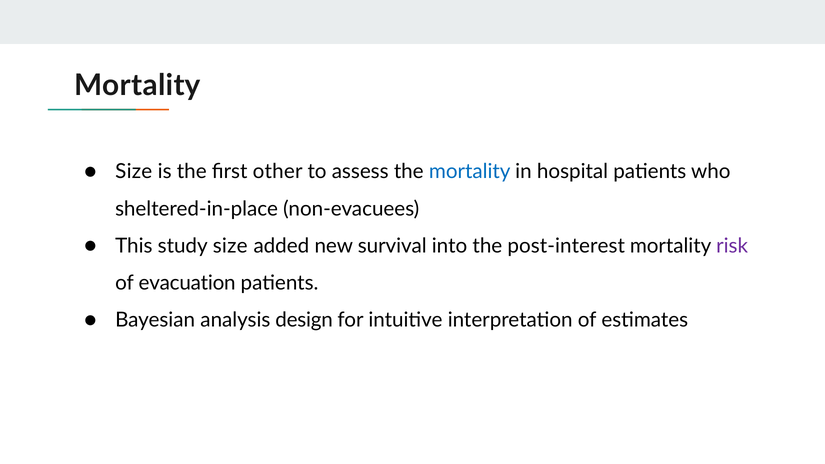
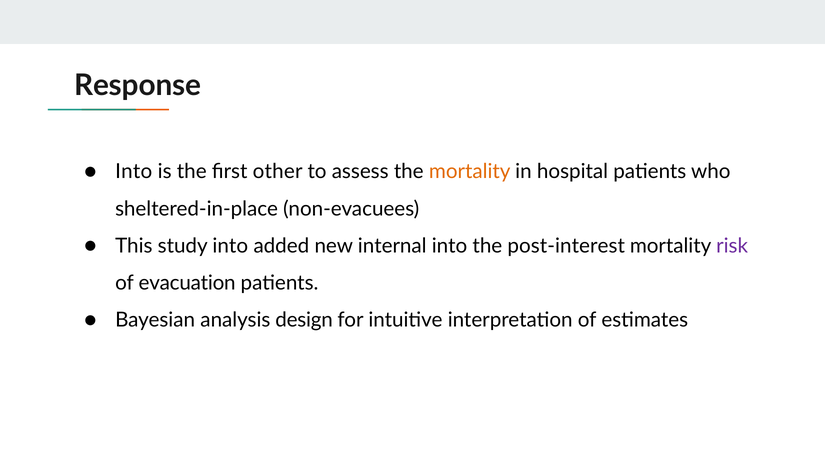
Mortality at (137, 85): Mortality -> Response
Size at (134, 172): Size -> Into
mortality at (470, 172) colour: blue -> orange
study size: size -> into
survival: survival -> internal
